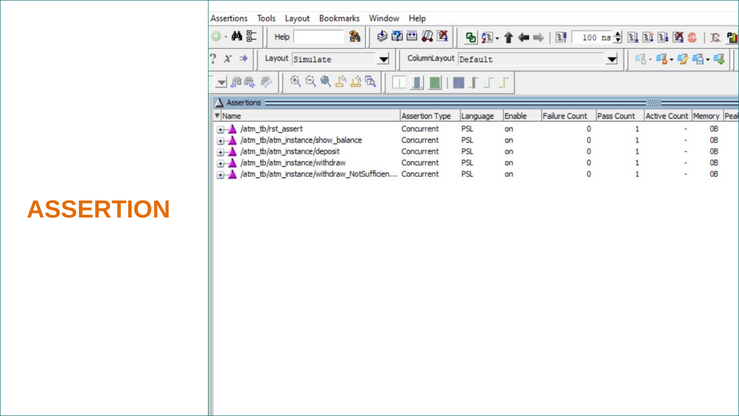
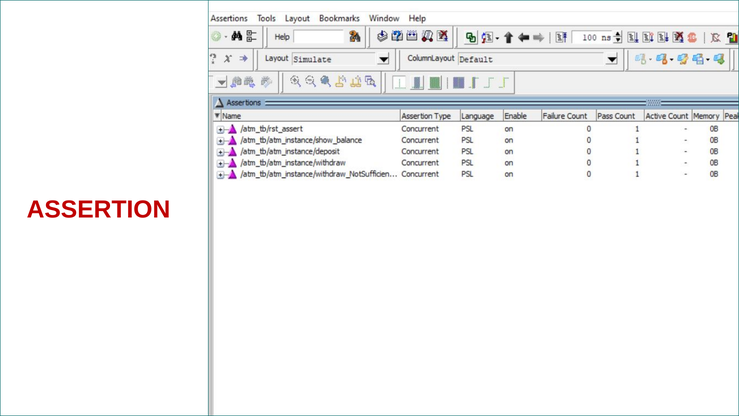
ASSERTION colour: orange -> red
